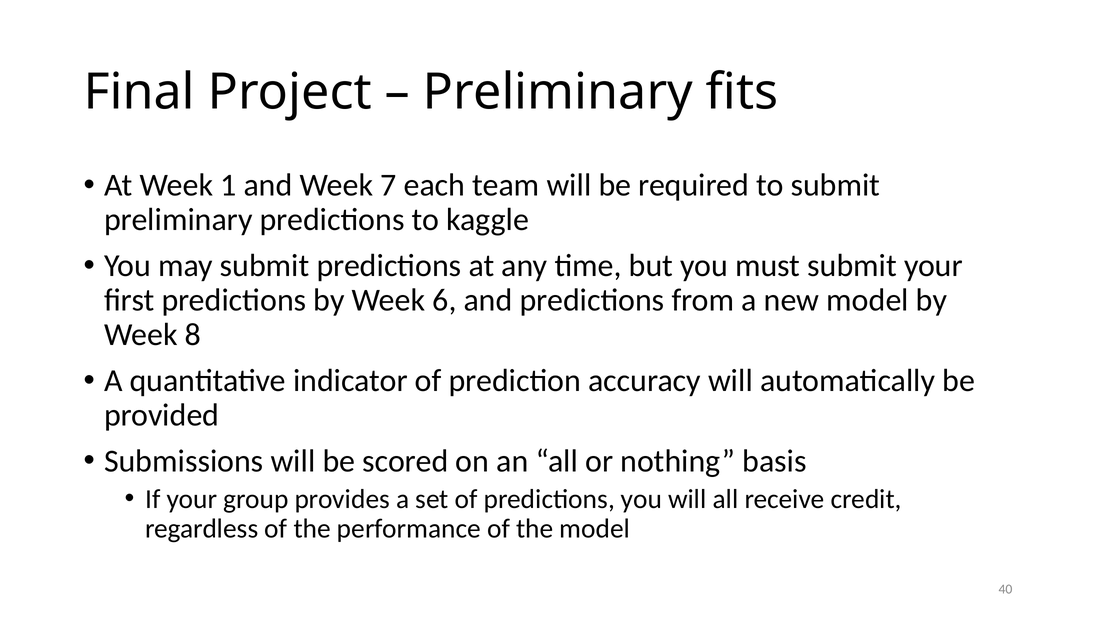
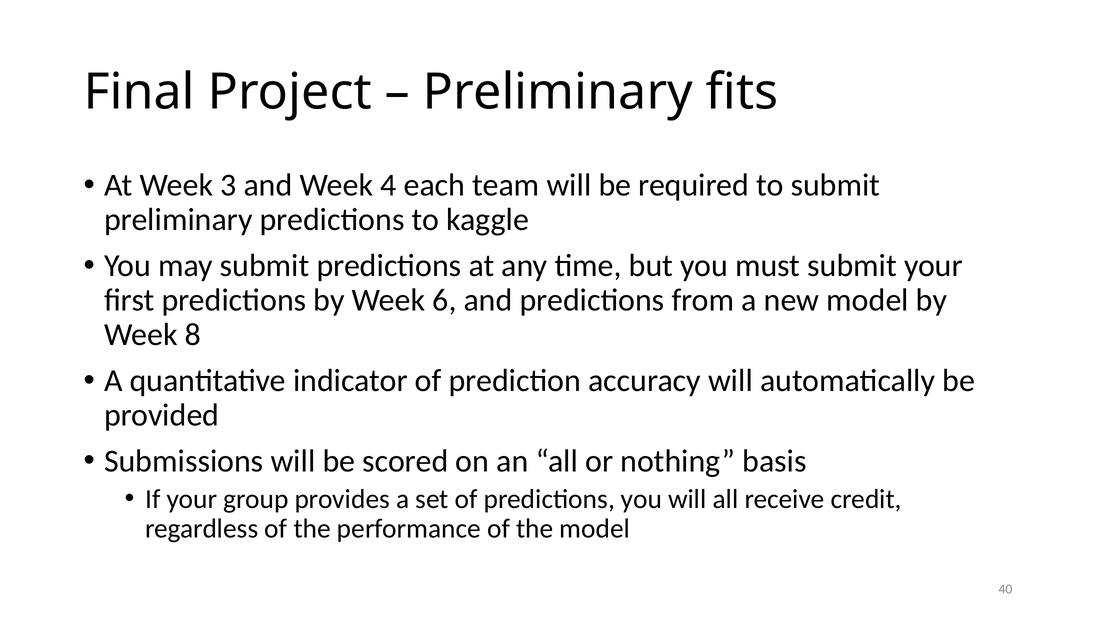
1: 1 -> 3
7: 7 -> 4
